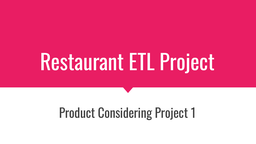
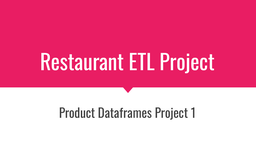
Considering: Considering -> Dataframes
